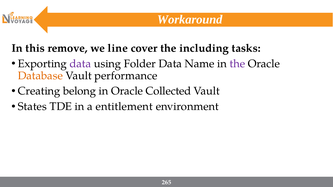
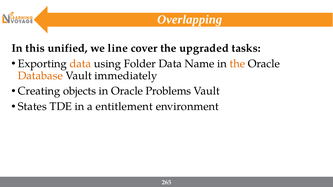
Workaround: Workaround -> Overlapping
remove: remove -> unified
including: including -> upgraded
data at (80, 64) colour: purple -> orange
the at (237, 64) colour: purple -> orange
performance: performance -> immediately
belong: belong -> objects
Collected: Collected -> Problems
